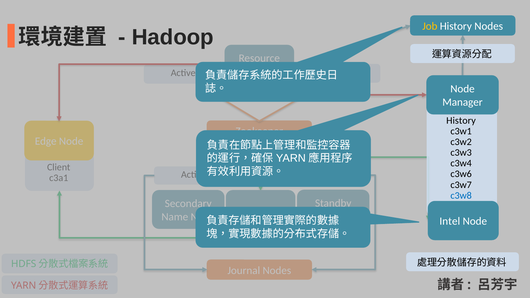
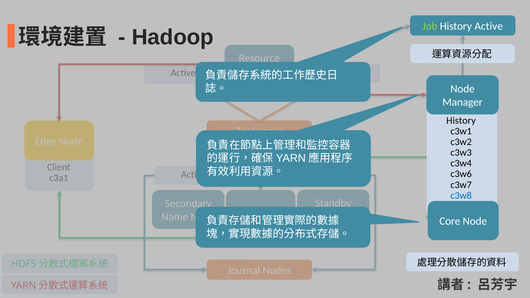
Job colour: yellow -> light green
History Nodes: Nodes -> Active
Intel: Intel -> Core
